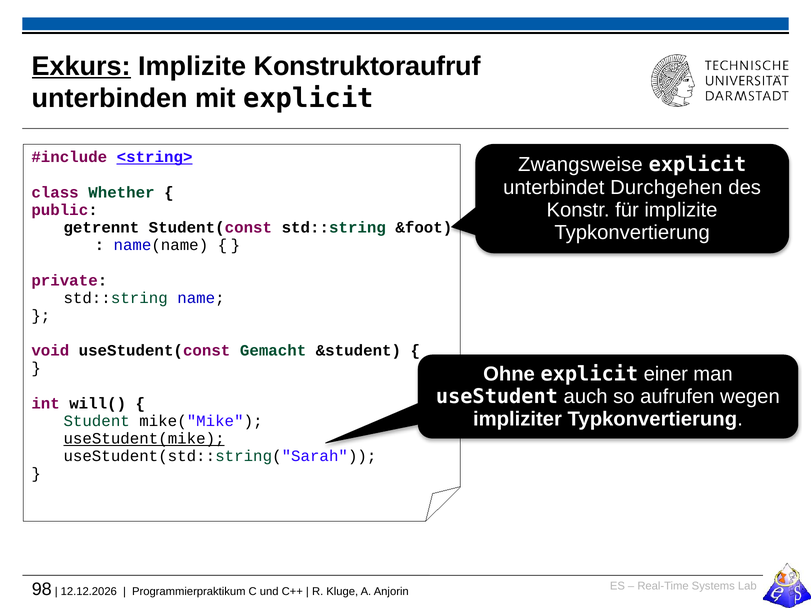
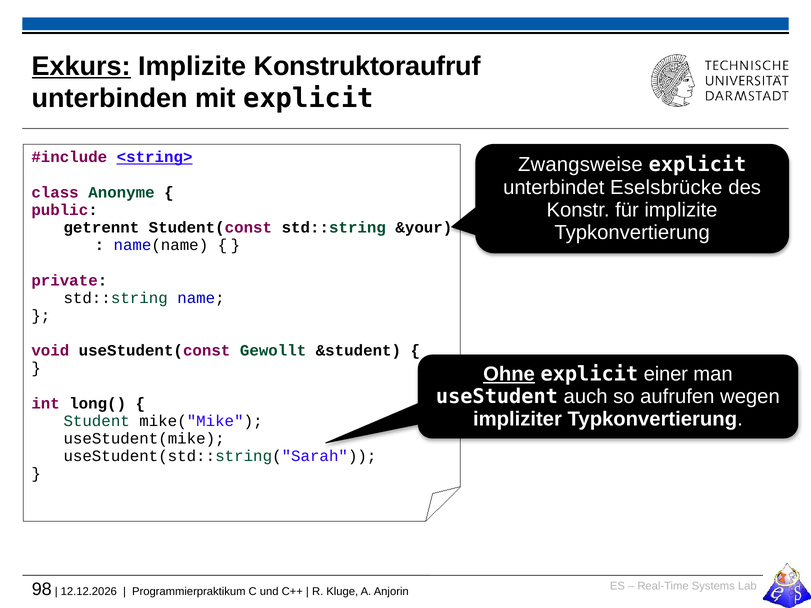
Durchgehen: Durchgehen -> Eselsbrücke
Whether: Whether -> Anonyme
&foot: &foot -> &your
Gemacht: Gemacht -> Gewollt
Ohne underline: none -> present
will(: will( -> long(
useStudent(mike underline: present -> none
